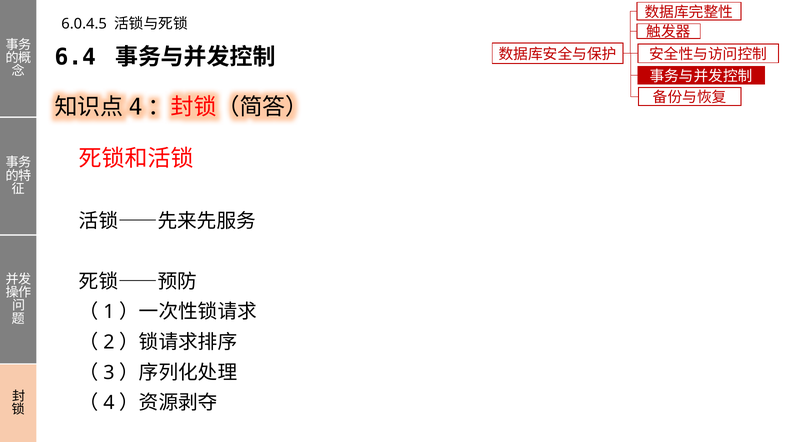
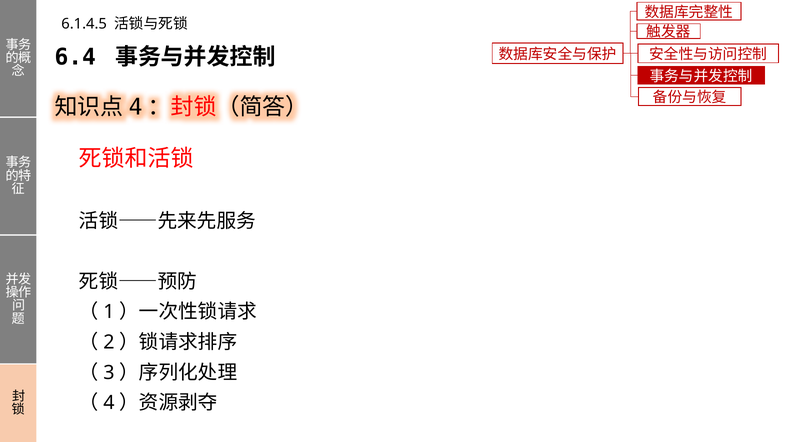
6.0.4.5: 6.0.4.5 -> 6.1.4.5
